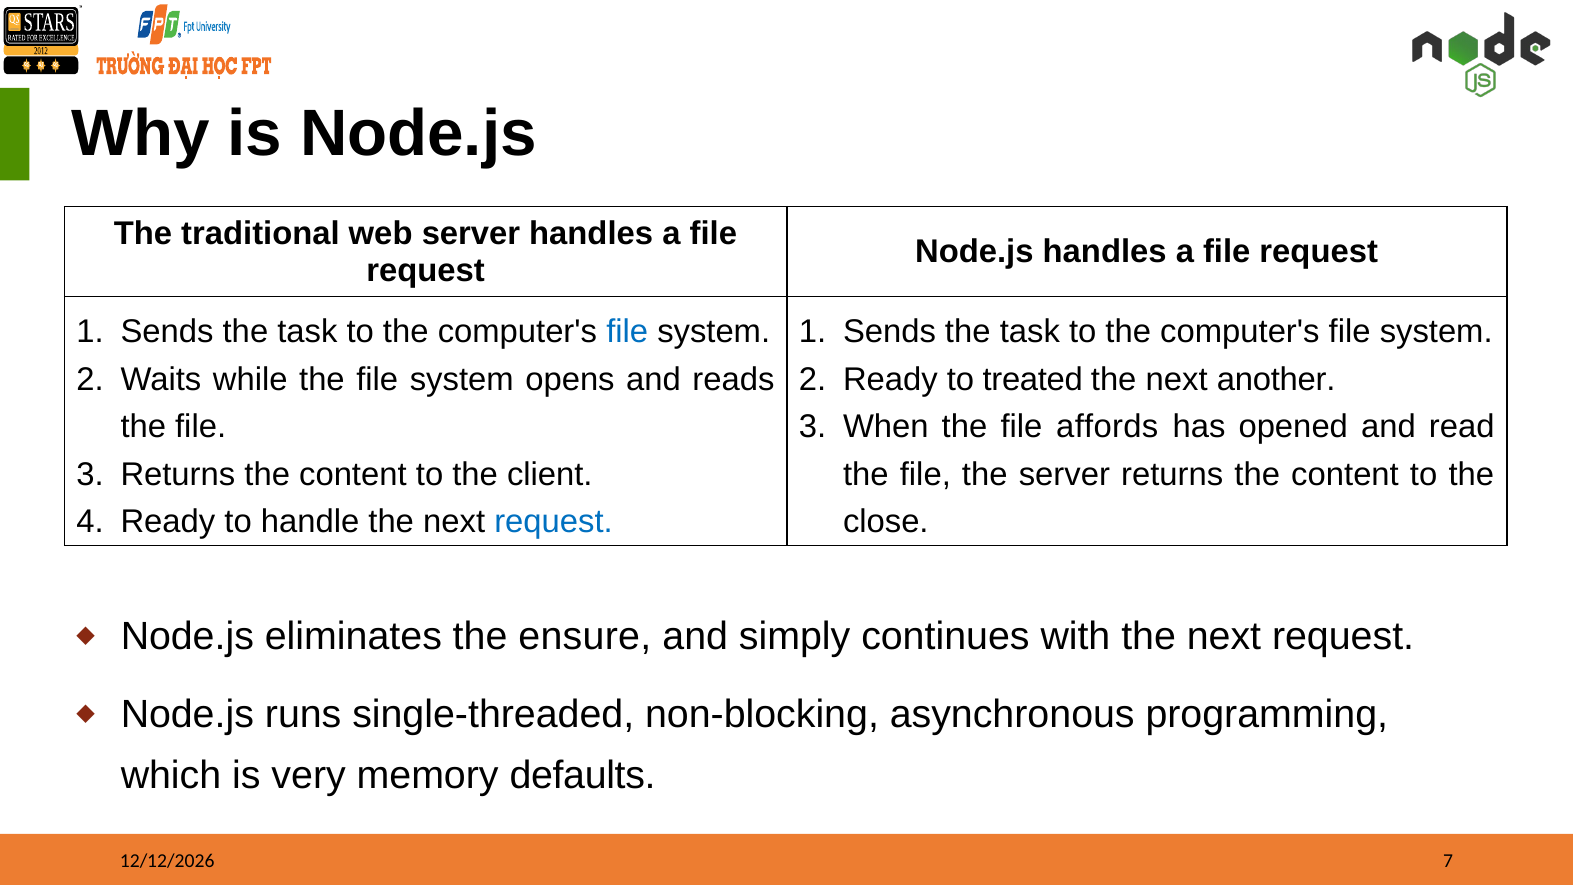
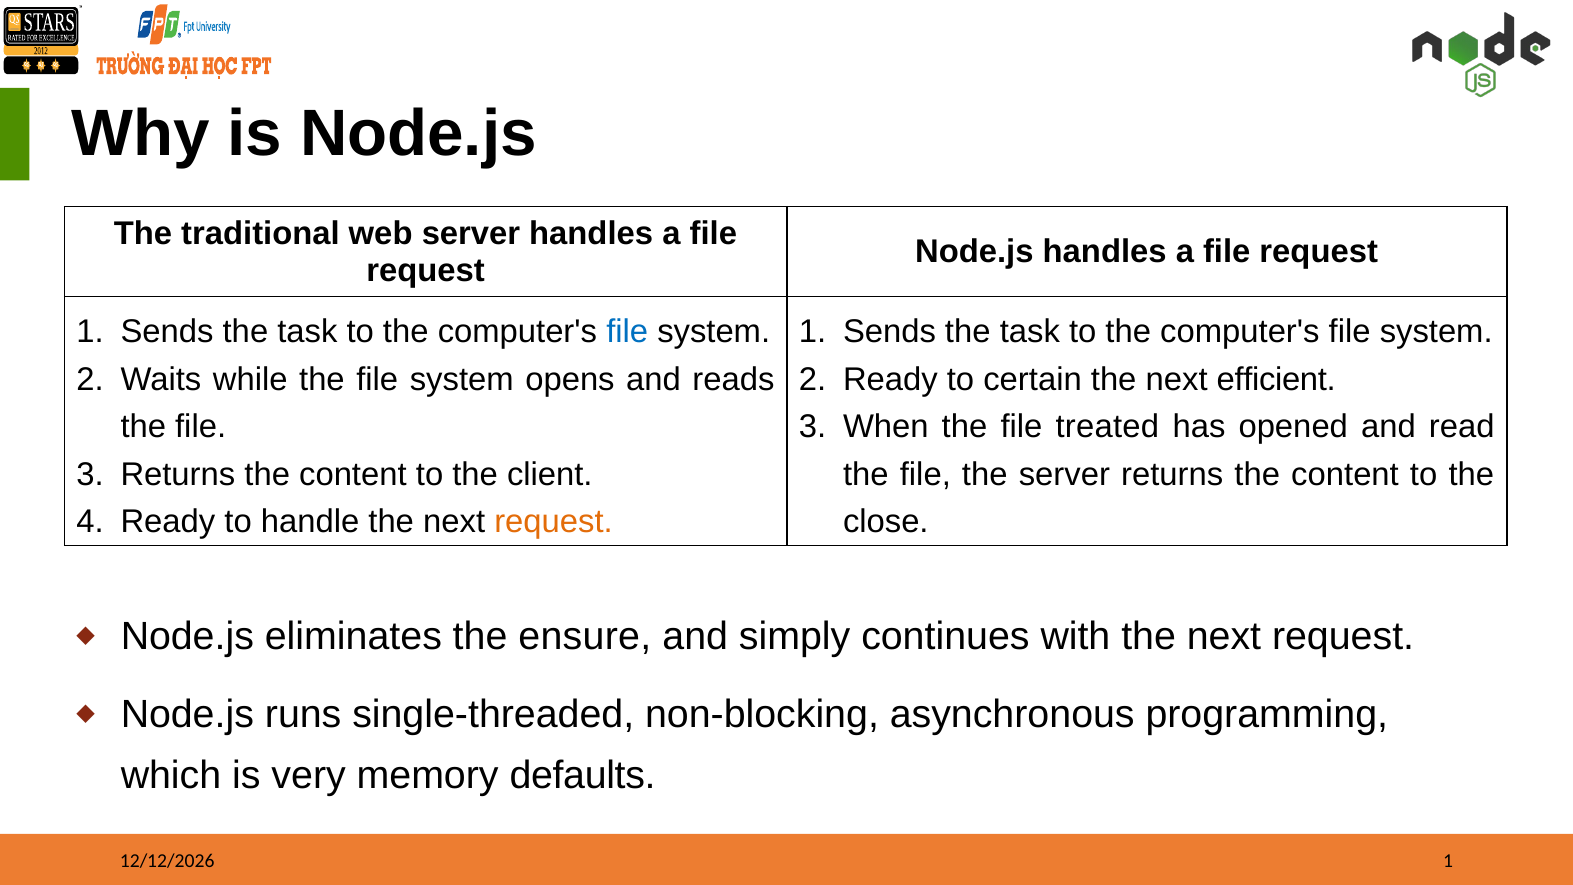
treated: treated -> certain
another: another -> efficient
affords: affords -> treated
request at (554, 522) colour: blue -> orange
7 at (1448, 861): 7 -> 1
